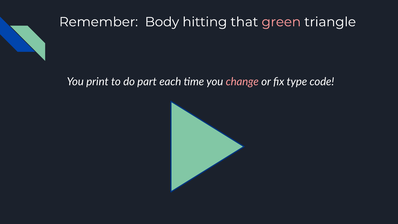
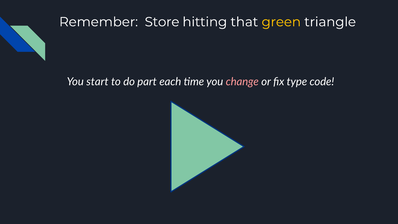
Body: Body -> Store
green colour: pink -> yellow
print: print -> start
